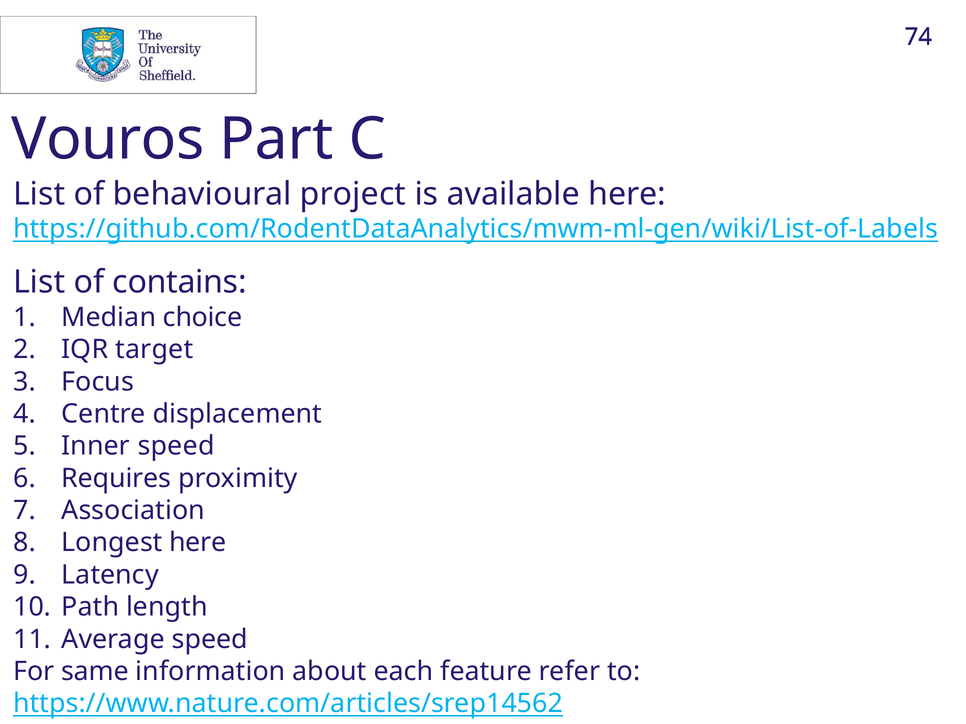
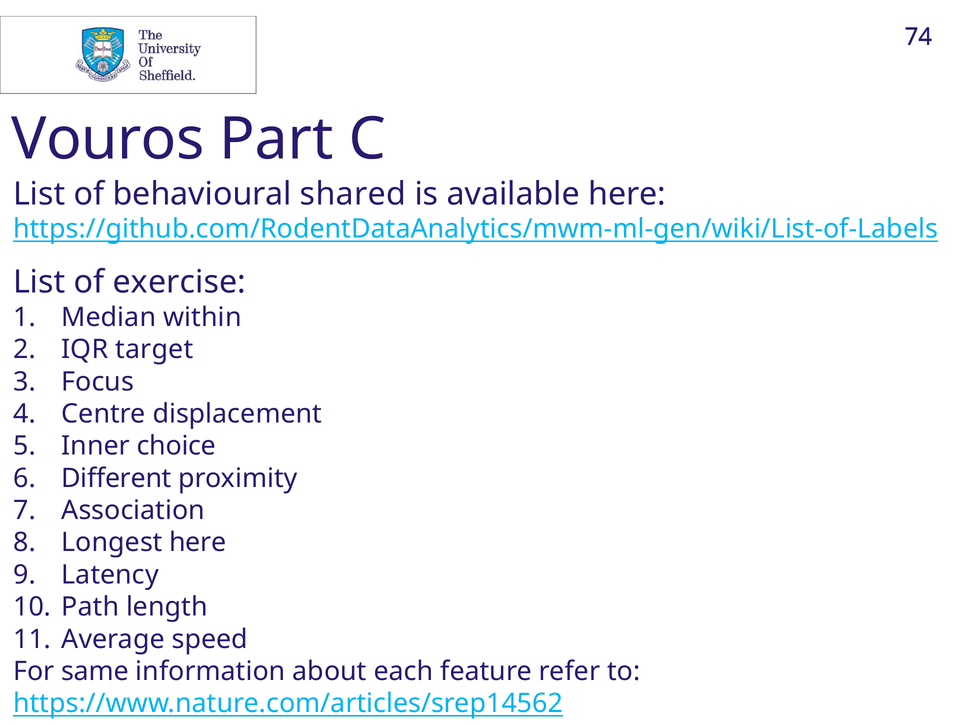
project: project -> shared
contains: contains -> exercise
choice: choice -> within
Inner speed: speed -> choice
Requires: Requires -> Different
